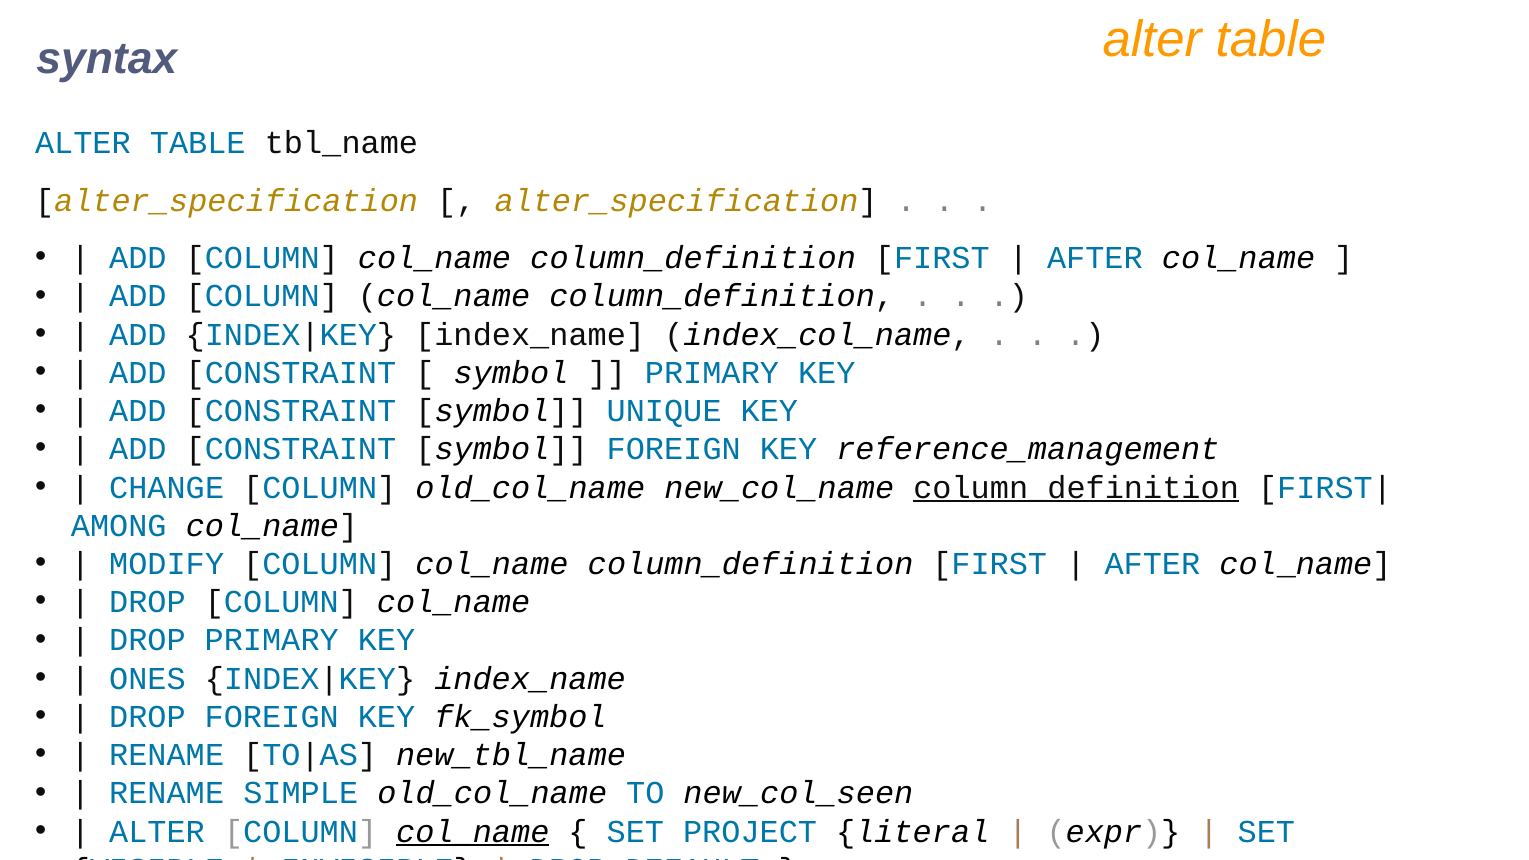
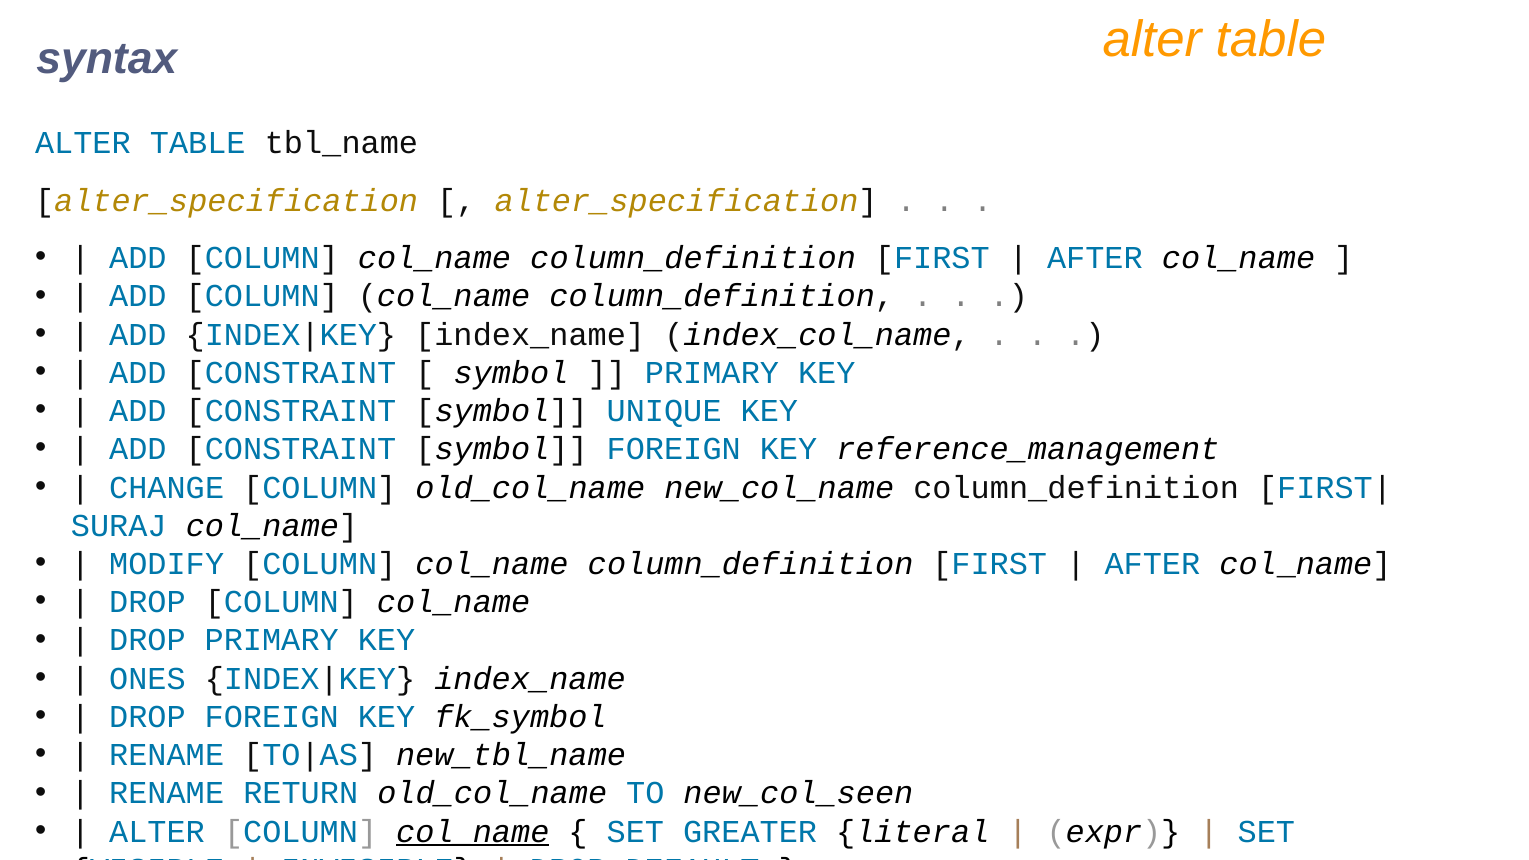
column_definition at (1076, 488) underline: present -> none
AMONG: AMONG -> SURAJ
SIMPLE: SIMPLE -> RETURN
PROJECT: PROJECT -> GREATER
